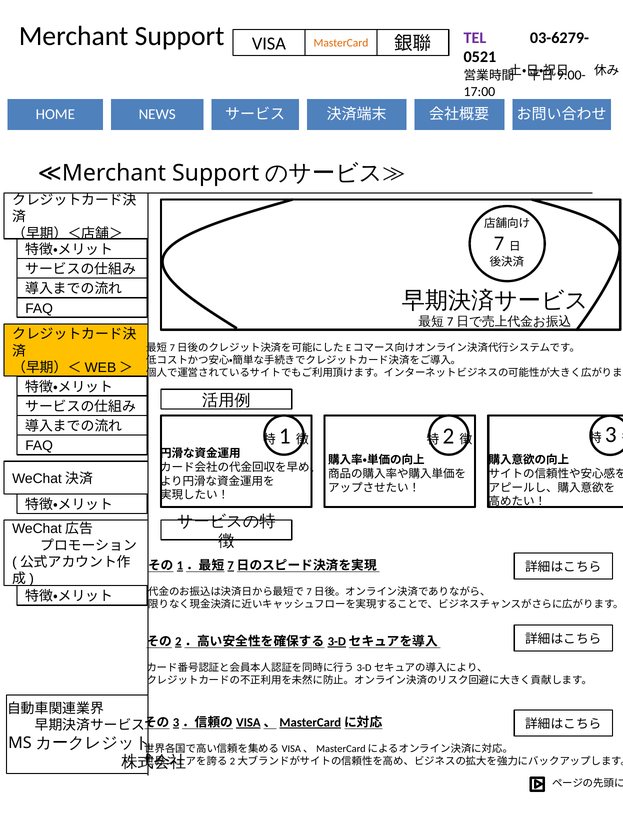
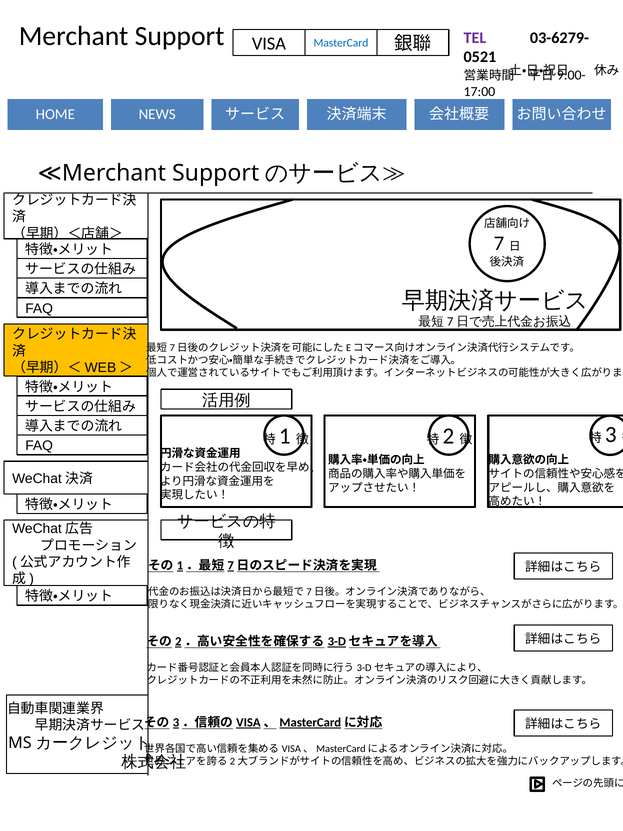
MasterCard colour: orange -> blue
